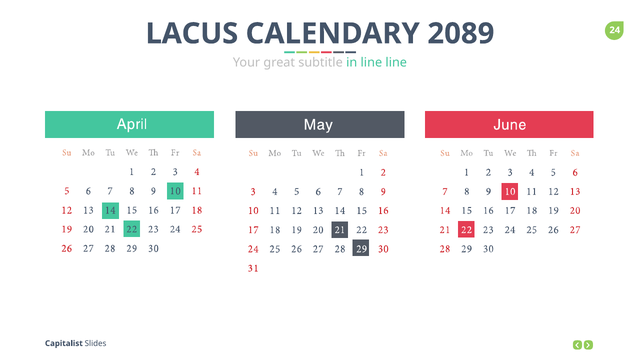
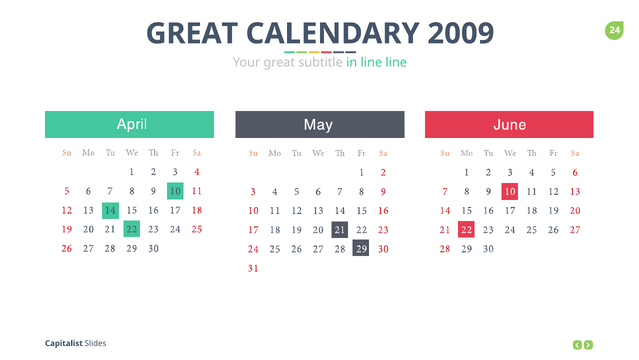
LACUS at (192, 34): LACUS -> GREAT
2089: 2089 -> 2009
